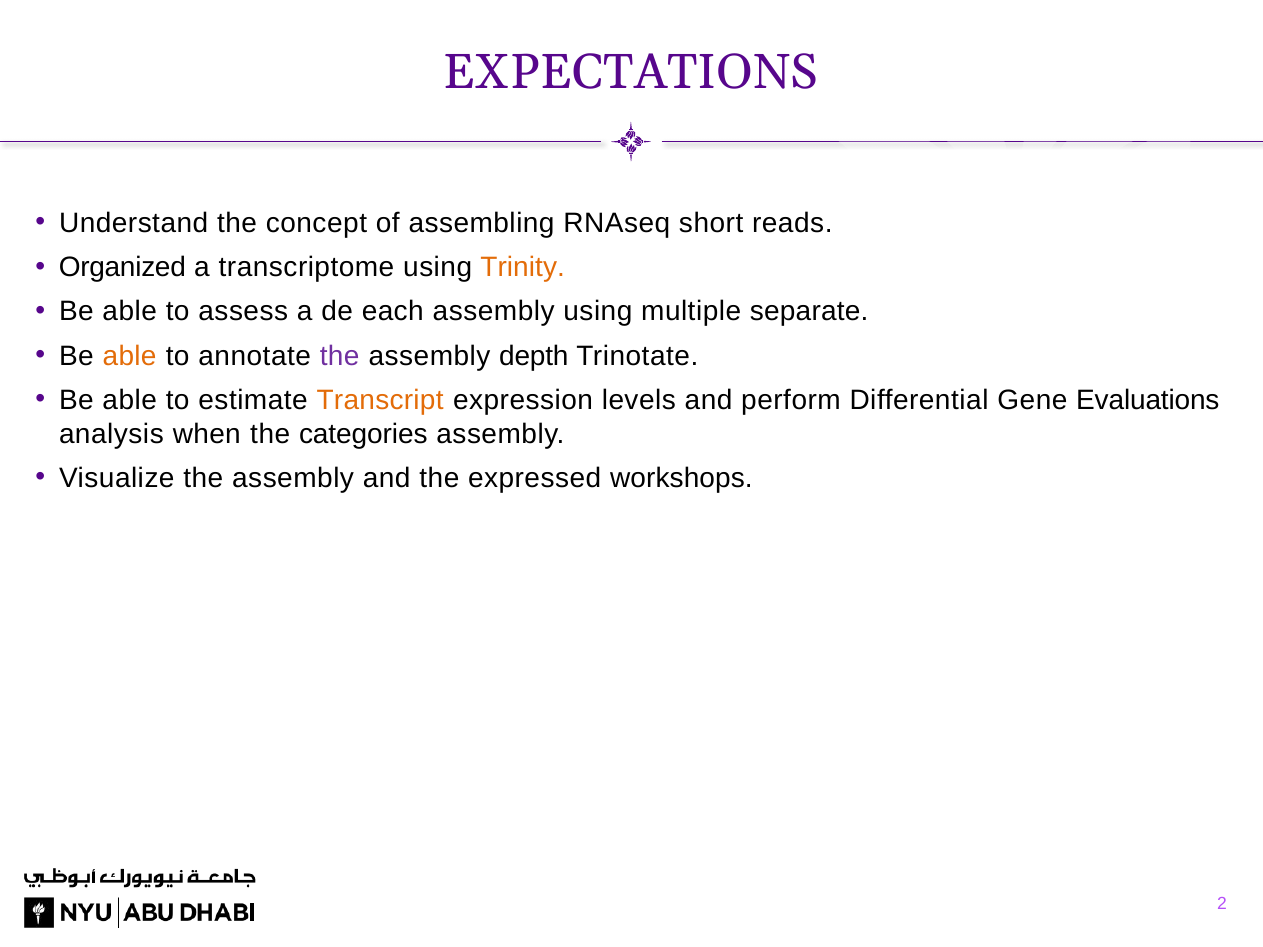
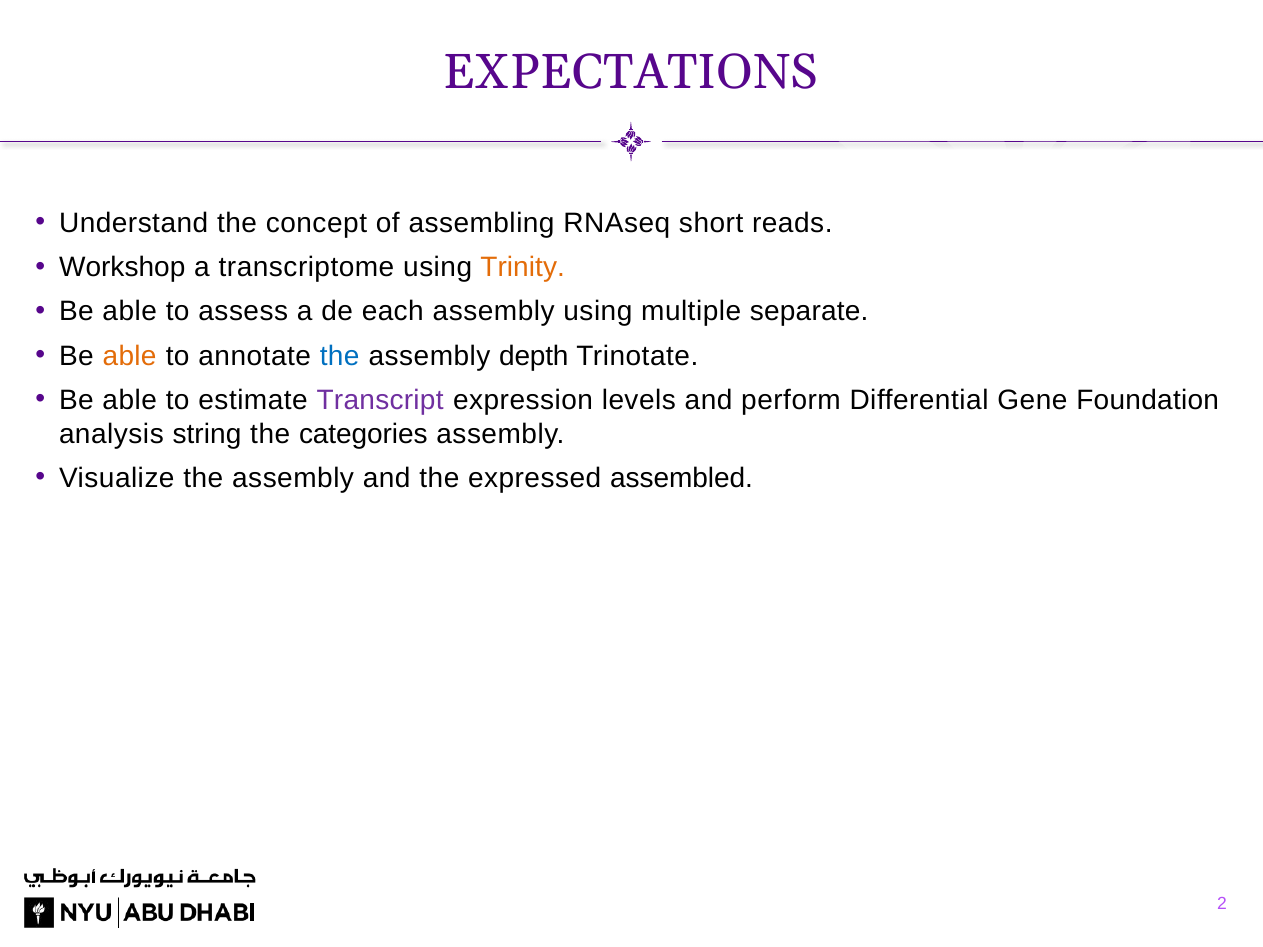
Organized: Organized -> Workshop
the at (340, 356) colour: purple -> blue
Transcript colour: orange -> purple
Evaluations: Evaluations -> Foundation
when: when -> string
workshops: workshops -> assembled
